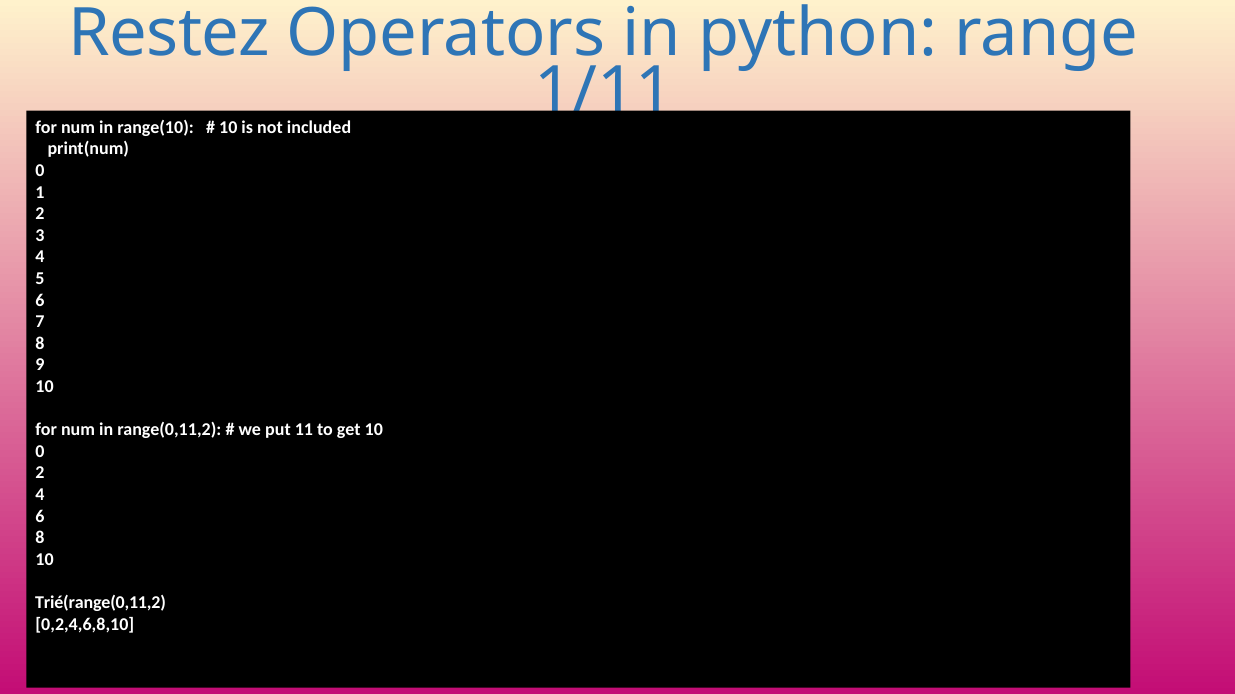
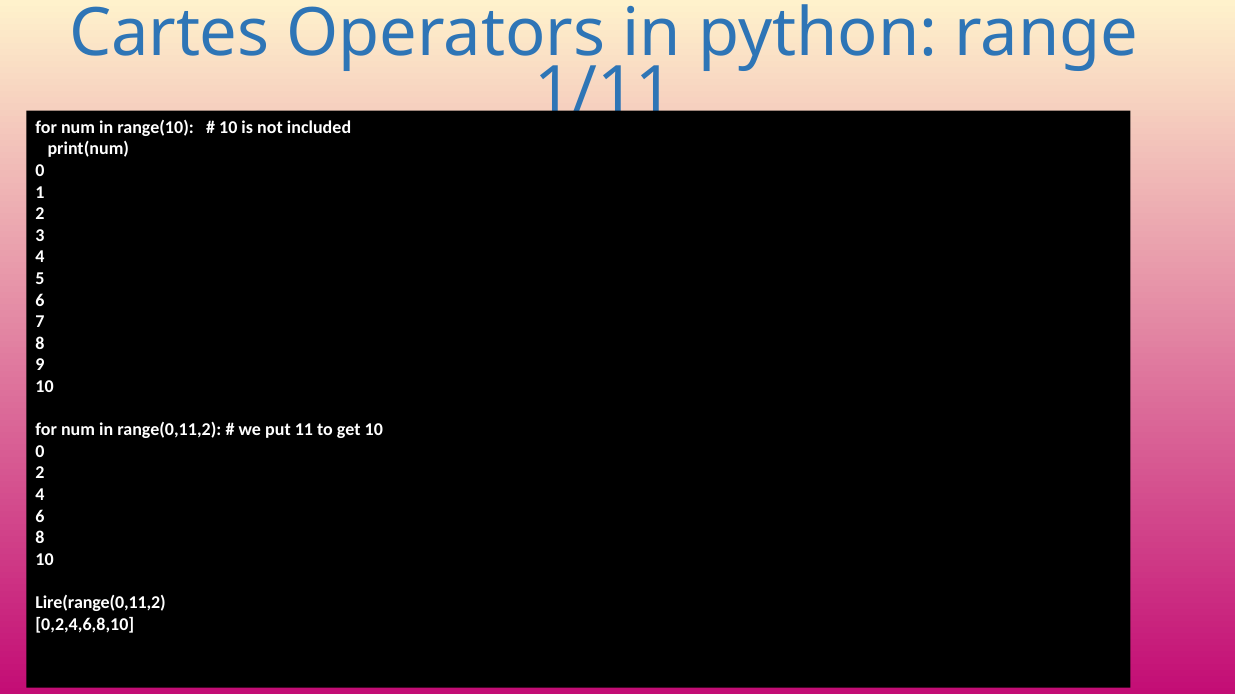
Restez: Restez -> Cartes
Trié(range(0,11,2: Trié(range(0,11,2 -> Lire(range(0,11,2
